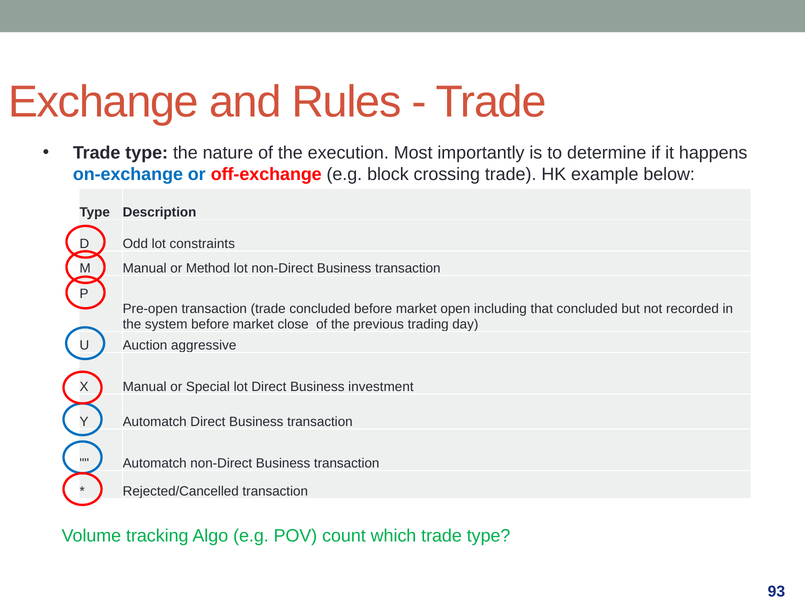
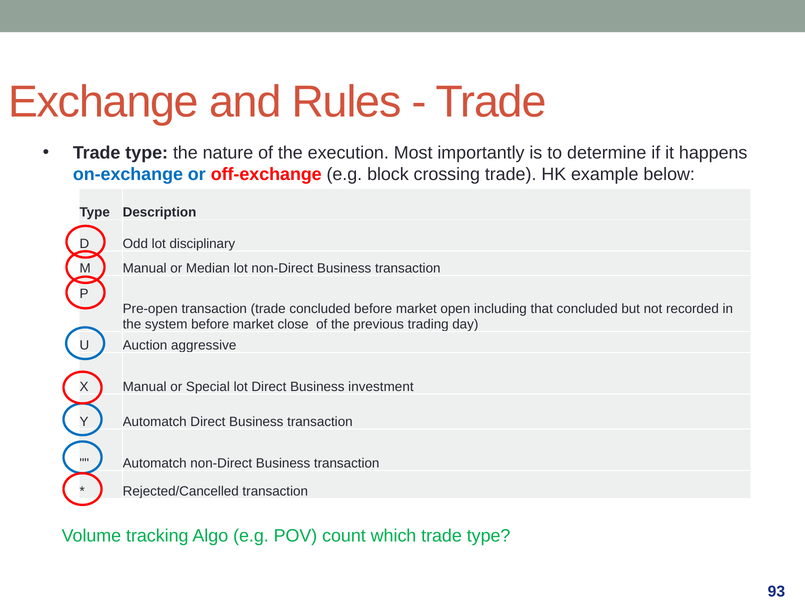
constraints: constraints -> disciplinary
Method: Method -> Median
